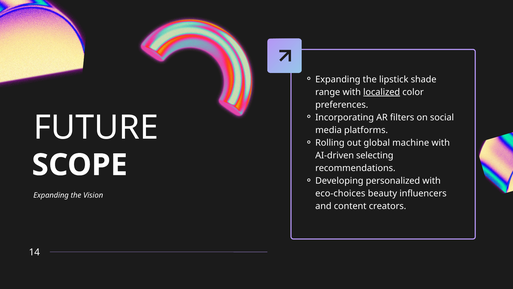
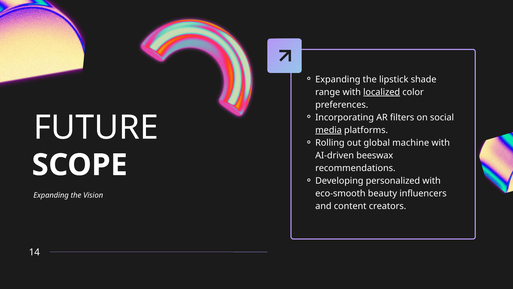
media underline: none -> present
selecting: selecting -> beeswax
eco-choices: eco-choices -> eco-smooth
